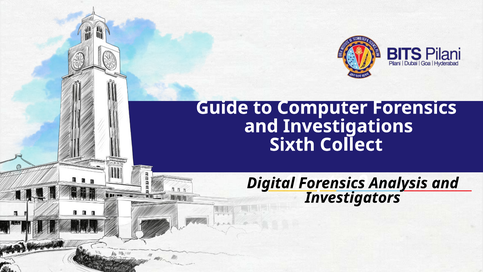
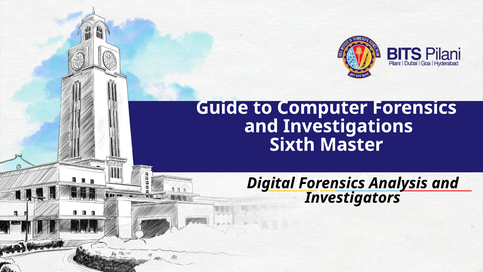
Collect: Collect -> Master
